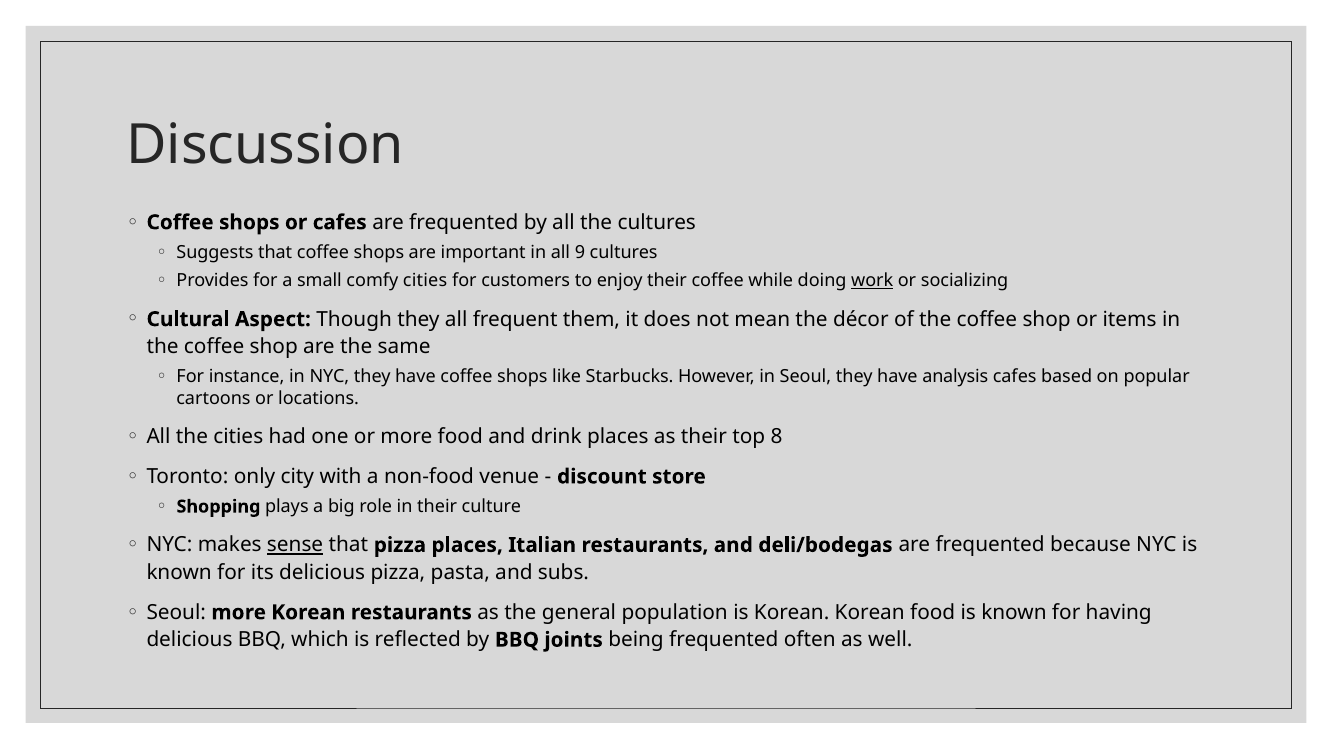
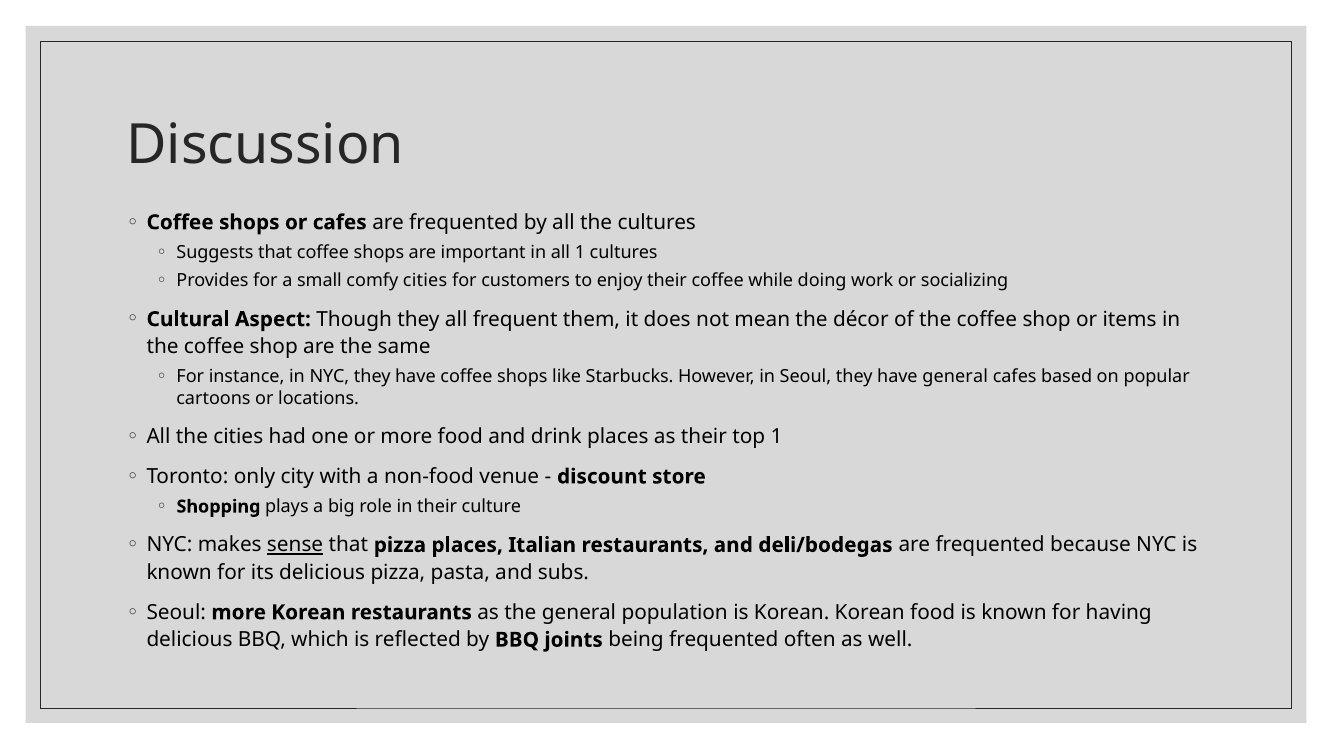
all 9: 9 -> 1
work underline: present -> none
have analysis: analysis -> general
top 8: 8 -> 1
